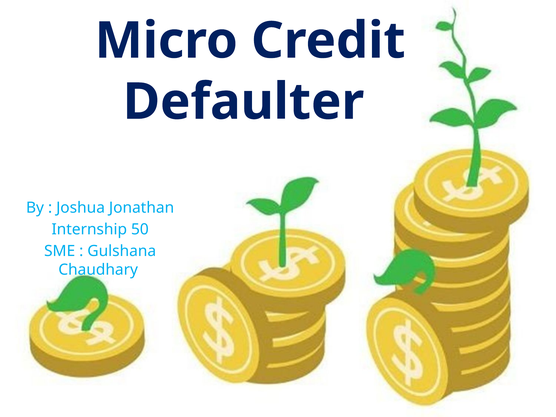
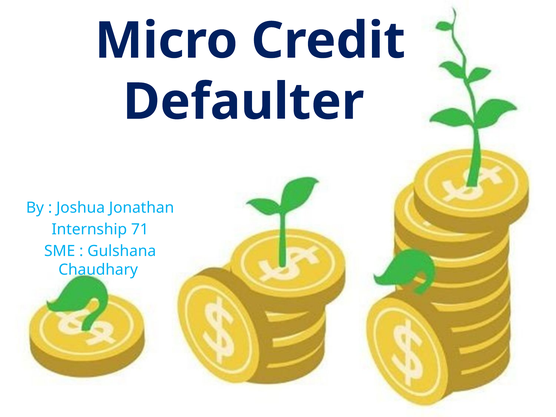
50: 50 -> 71
